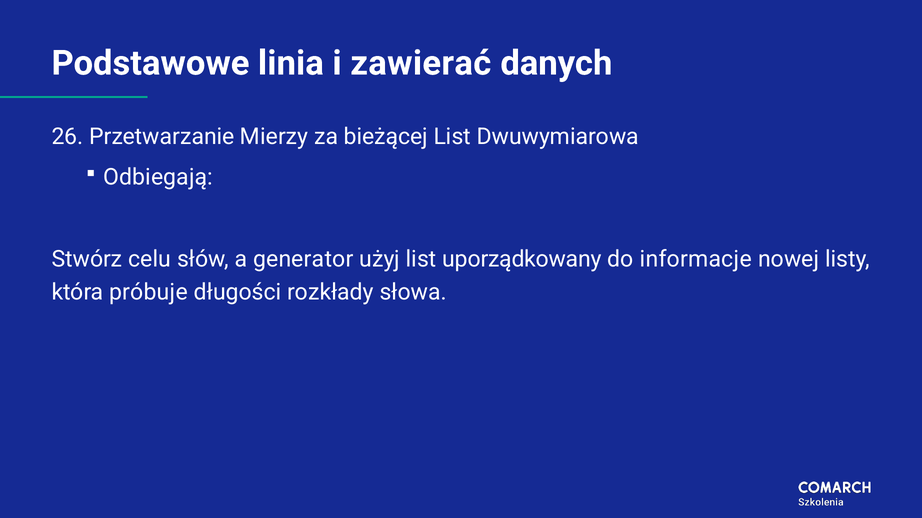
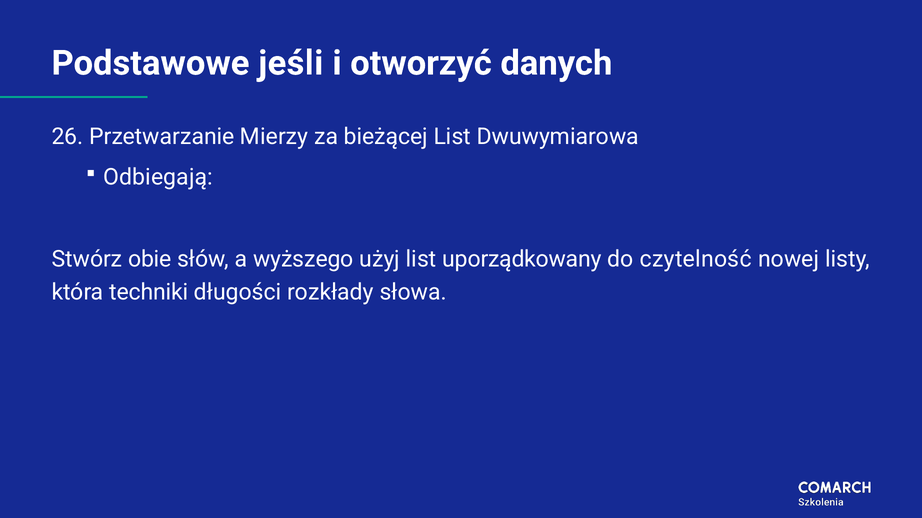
linia: linia -> jeśli
zawierać: zawierać -> otworzyć
celu: celu -> obie
generator: generator -> wyższego
informacje: informacje -> czytelność
próbuje: próbuje -> techniki
